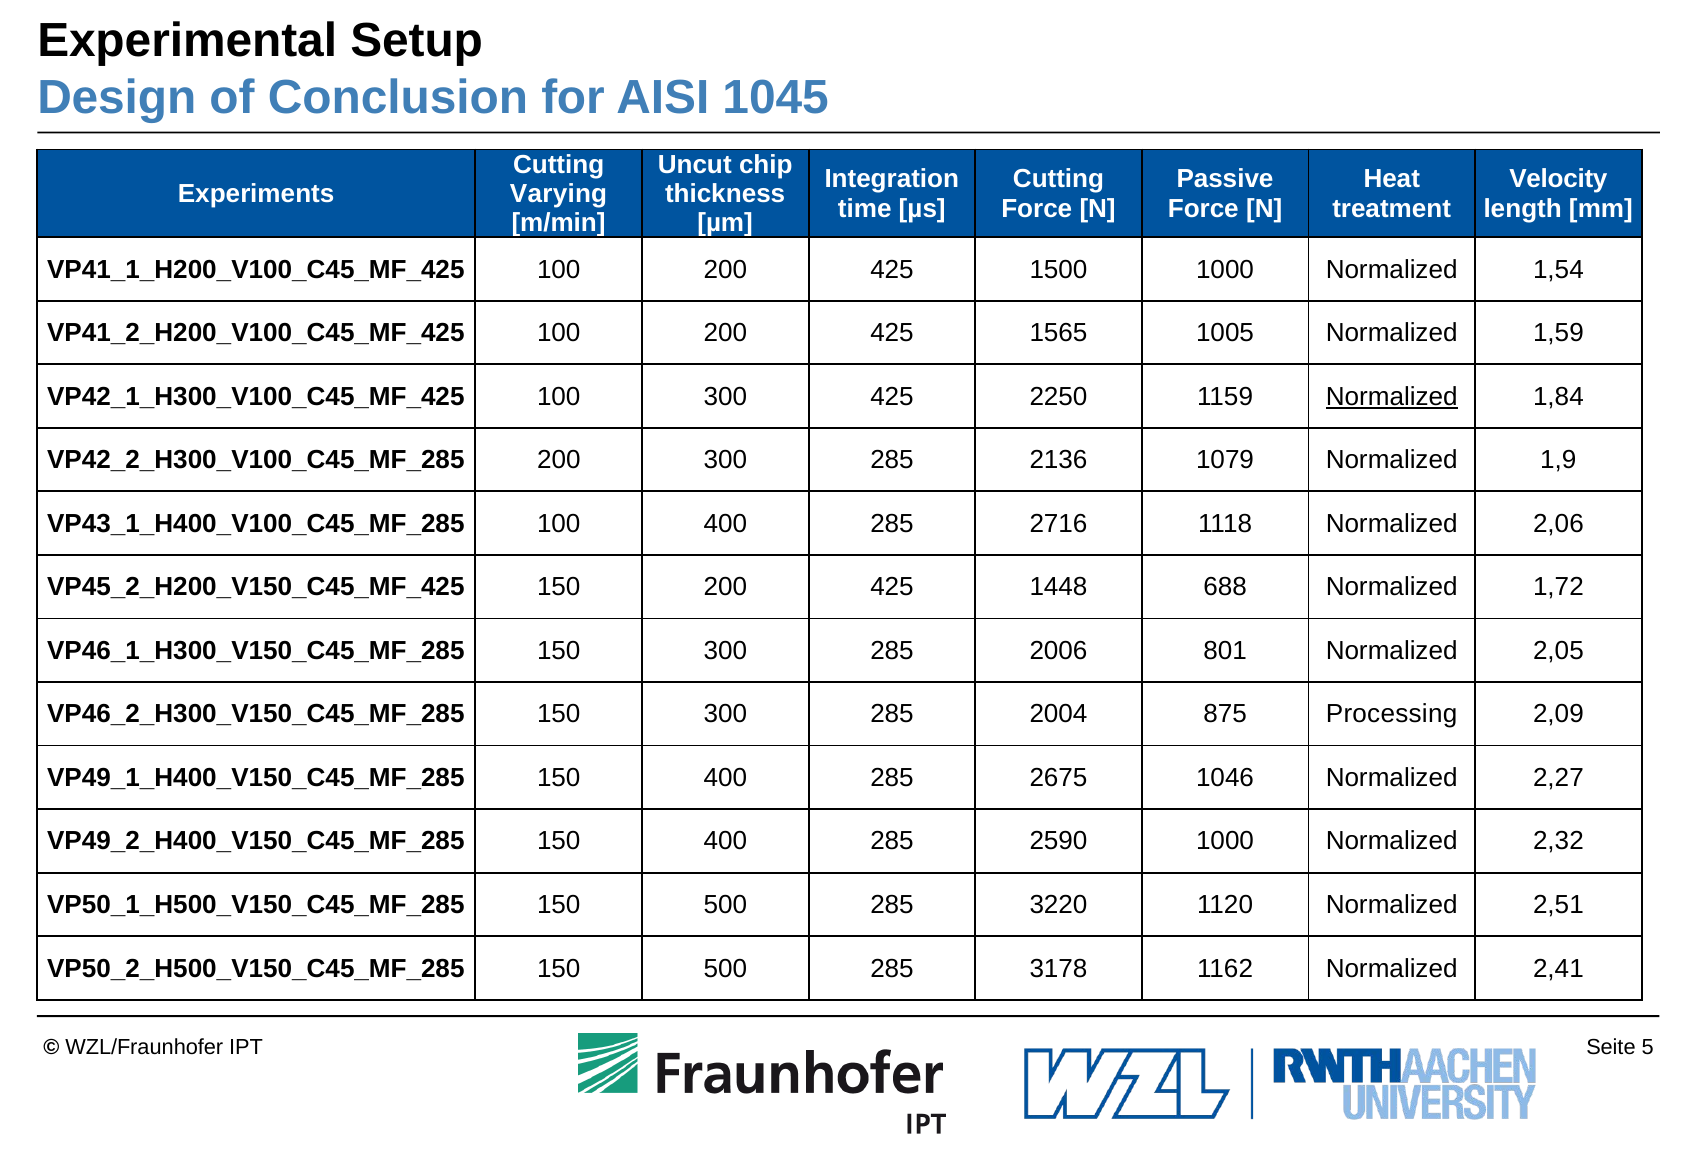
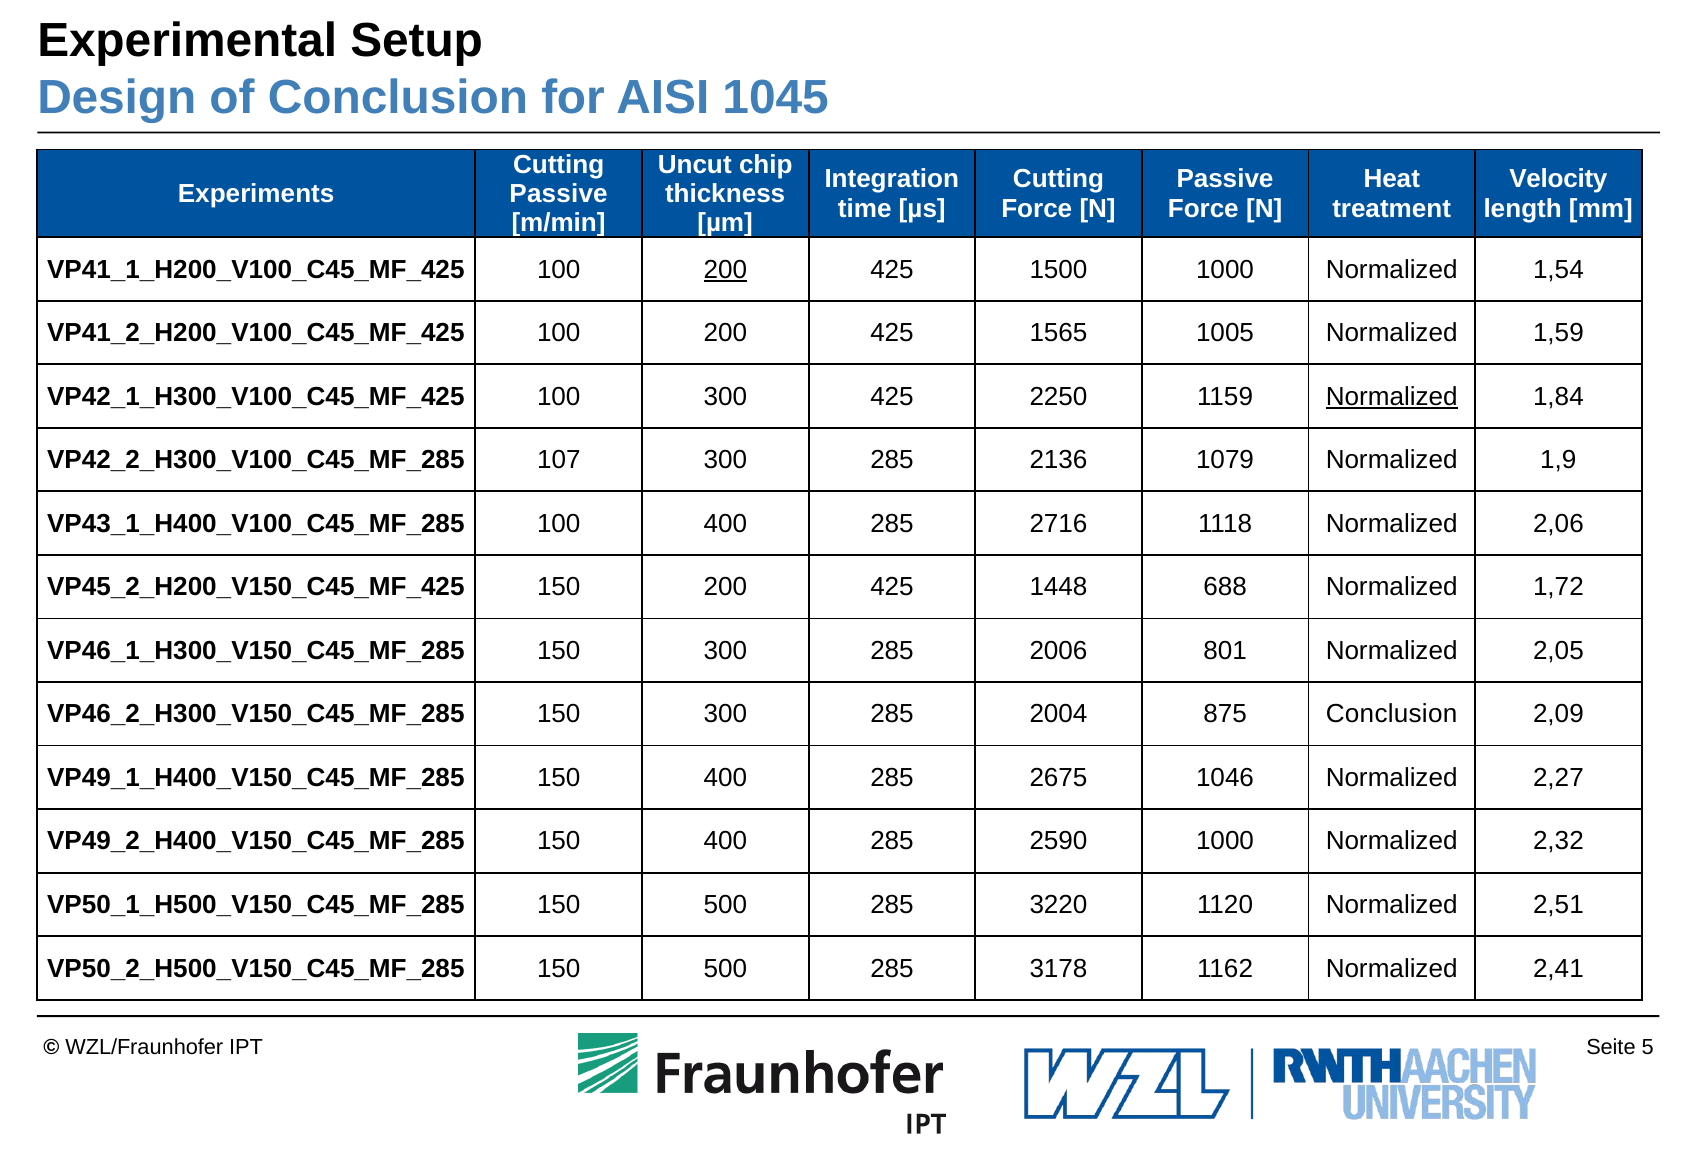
Varying at (559, 194): Varying -> Passive
200 at (725, 270) underline: none -> present
200 at (559, 460): 200 -> 107
875 Processing: Processing -> Conclusion
